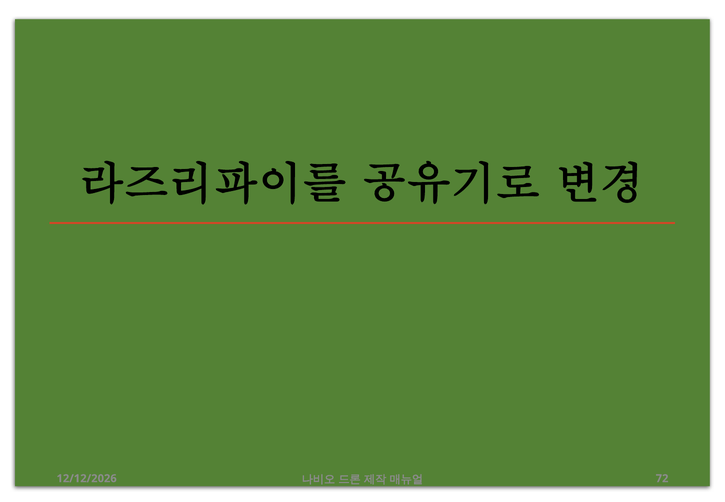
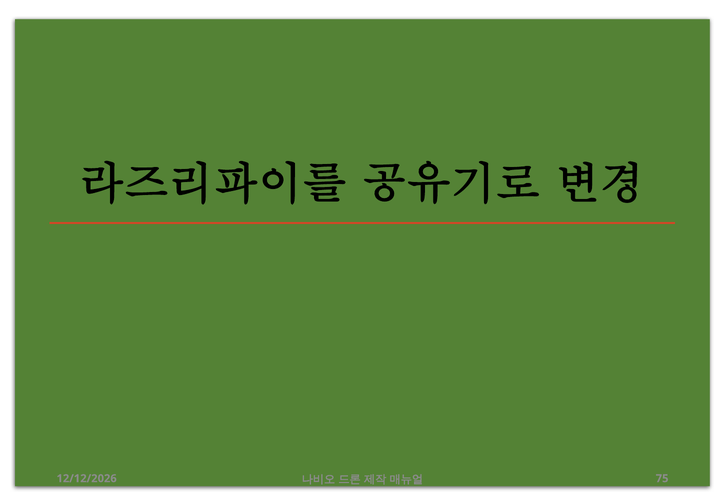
72: 72 -> 75
